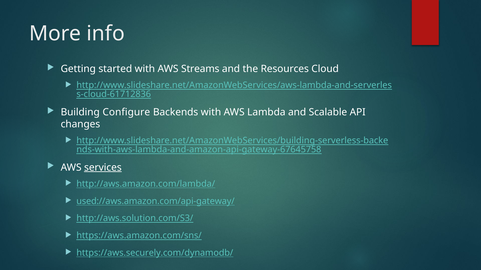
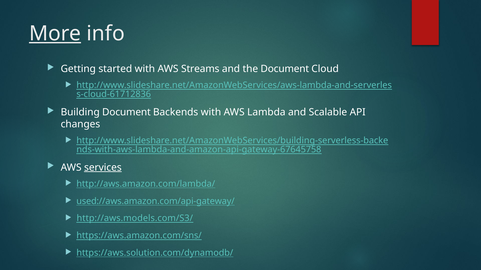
More underline: none -> present
the Resources: Resources -> Document
Building Configure: Configure -> Document
http://aws.solution.com/S3/: http://aws.solution.com/S3/ -> http://aws.models.com/S3/
https://aws.securely.com/dynamodb/: https://aws.securely.com/dynamodb/ -> https://aws.solution.com/dynamodb/
